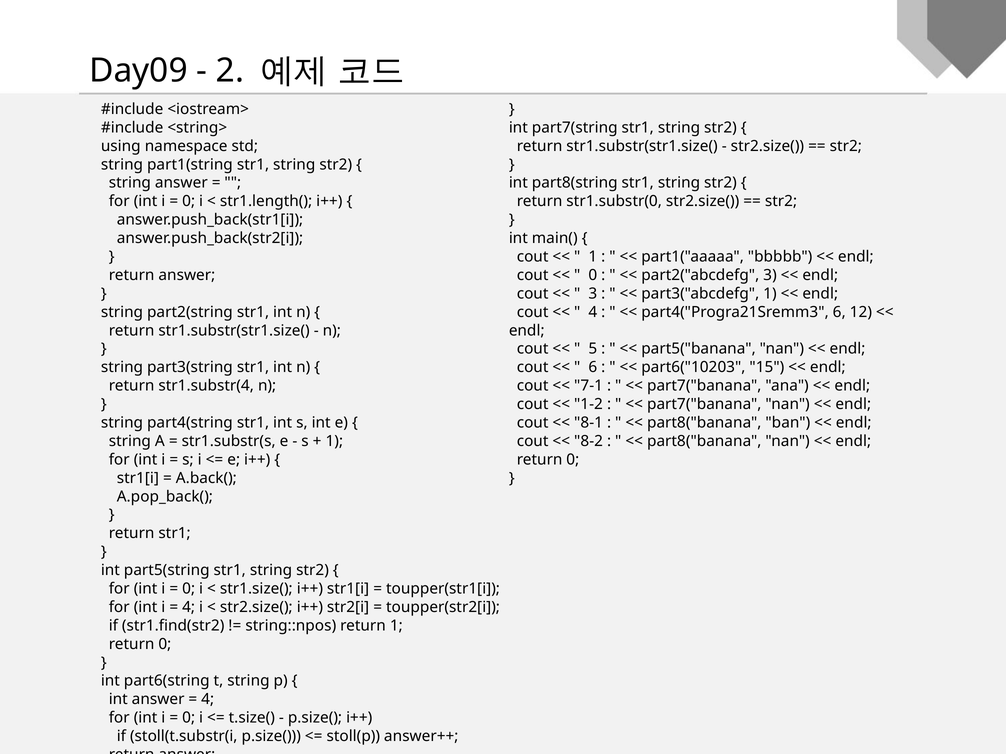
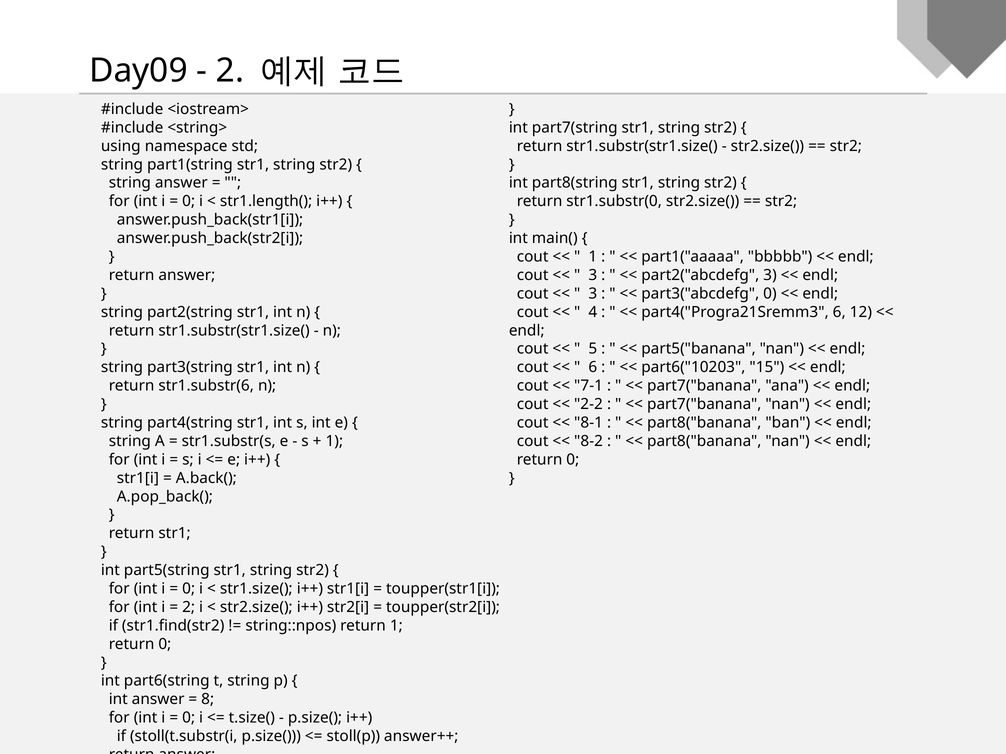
0 at (593, 275): 0 -> 3
part3("abcdefg 1: 1 -> 0
str1.substr(4: str1.substr(4 -> str1.substr(6
1-2: 1-2 -> 2-2
4 at (189, 608): 4 -> 2
4 at (208, 700): 4 -> 8
